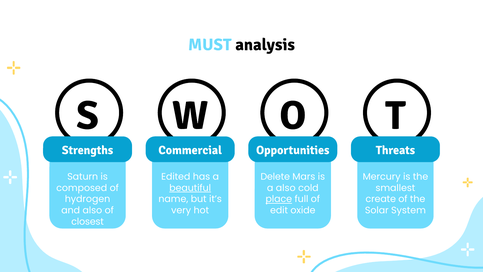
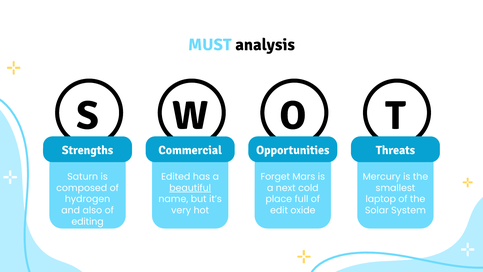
Delete: Delete -> Forget
a also: also -> next
place underline: present -> none
create: create -> laptop
closest: closest -> editing
